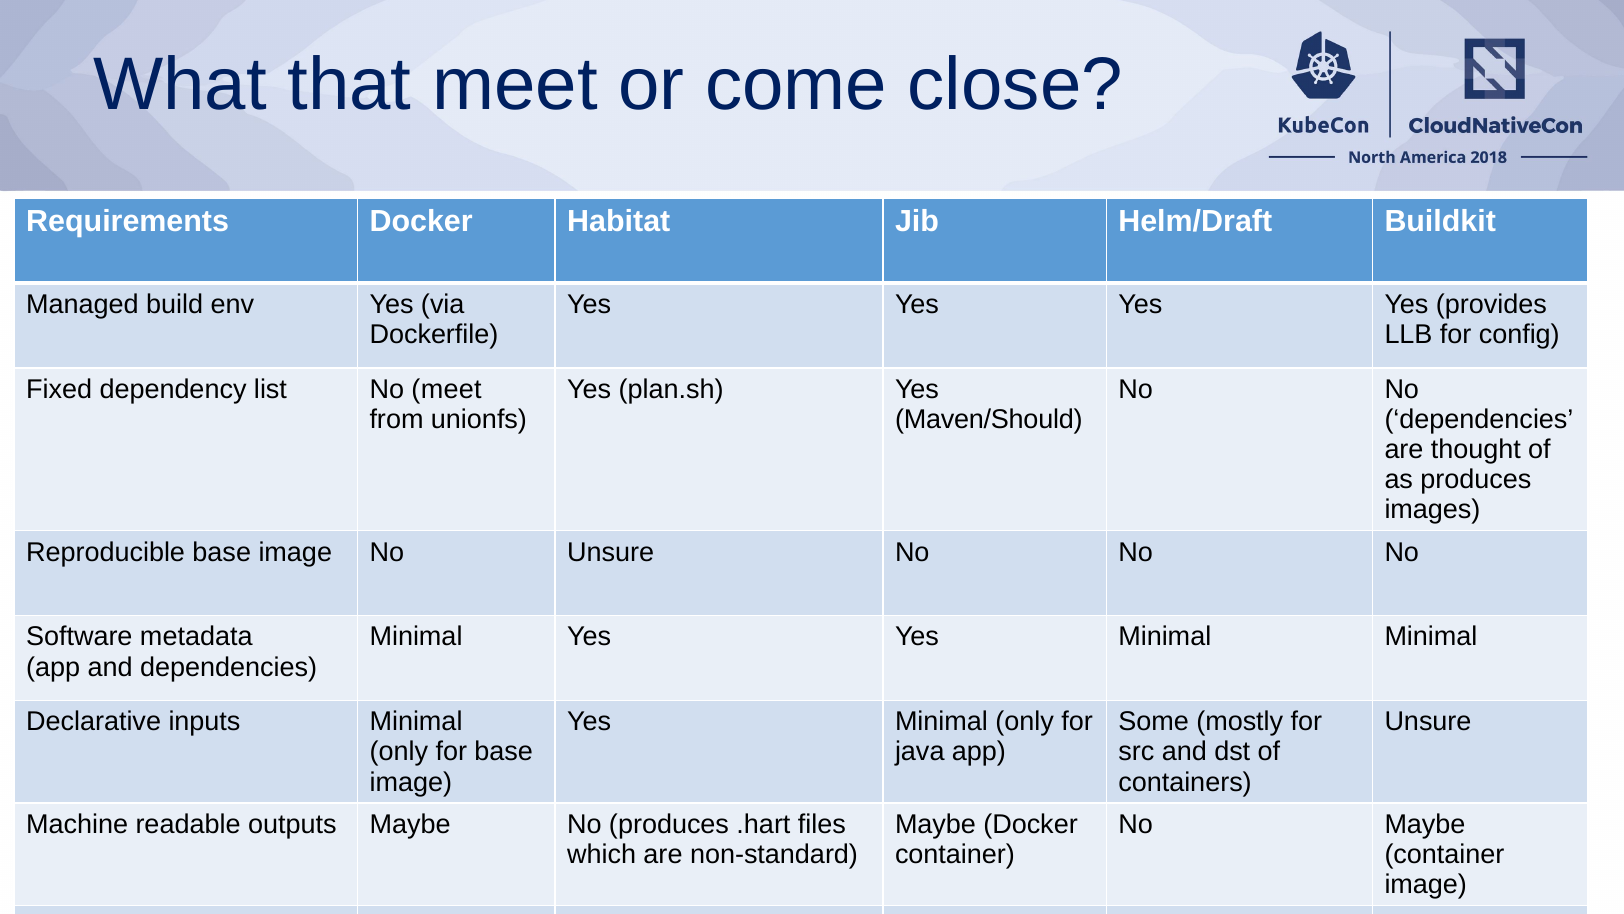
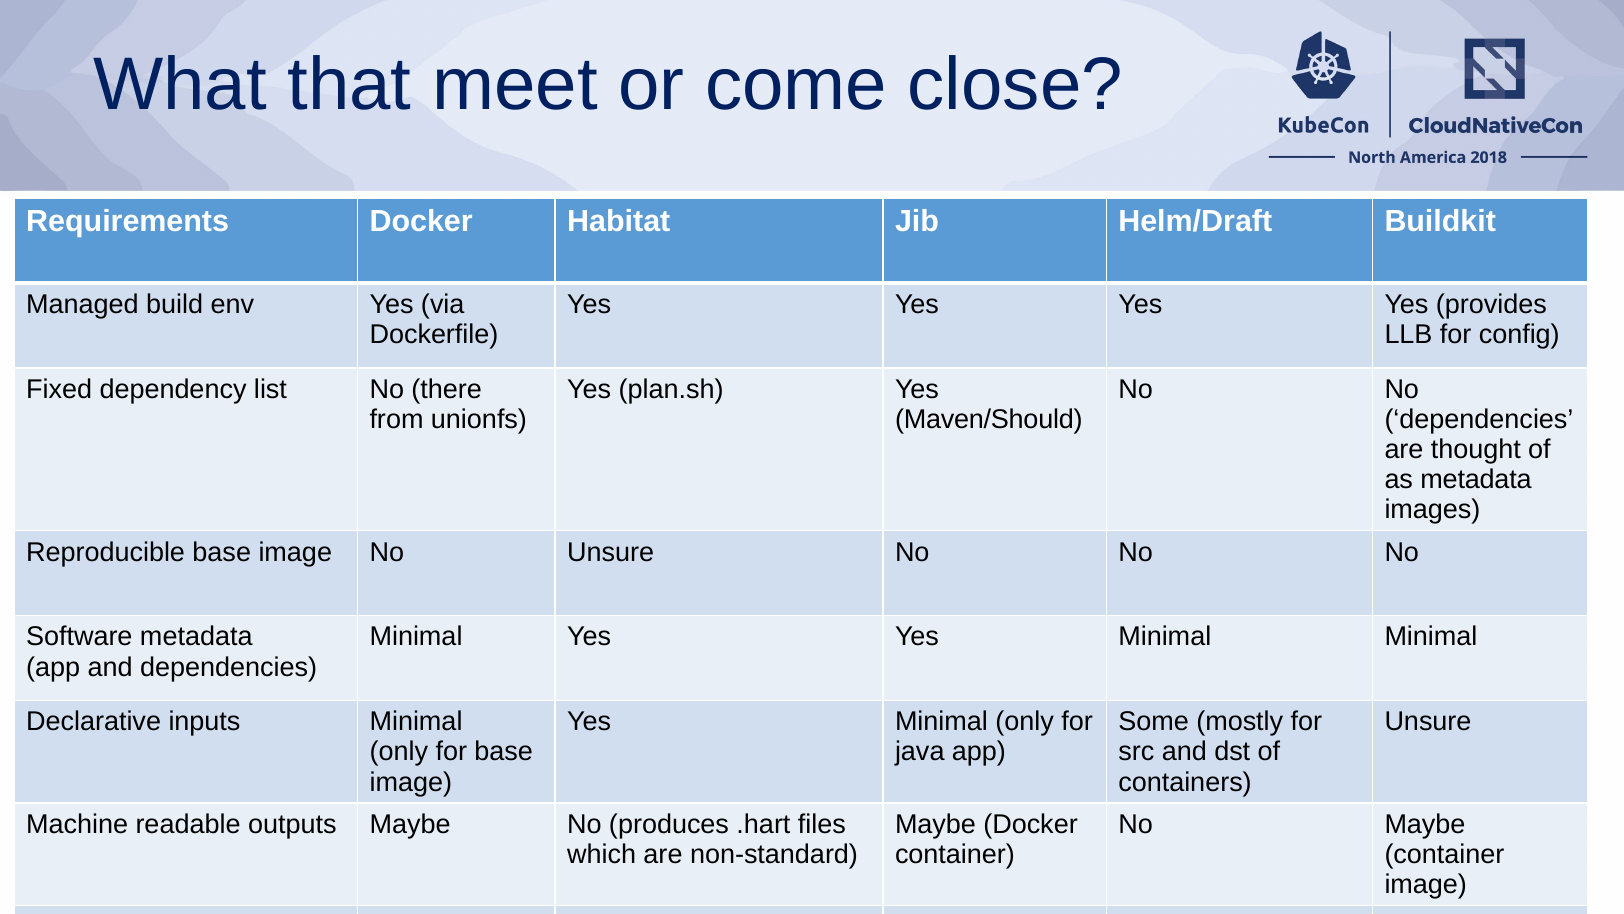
No meet: meet -> there
as produces: produces -> metadata
